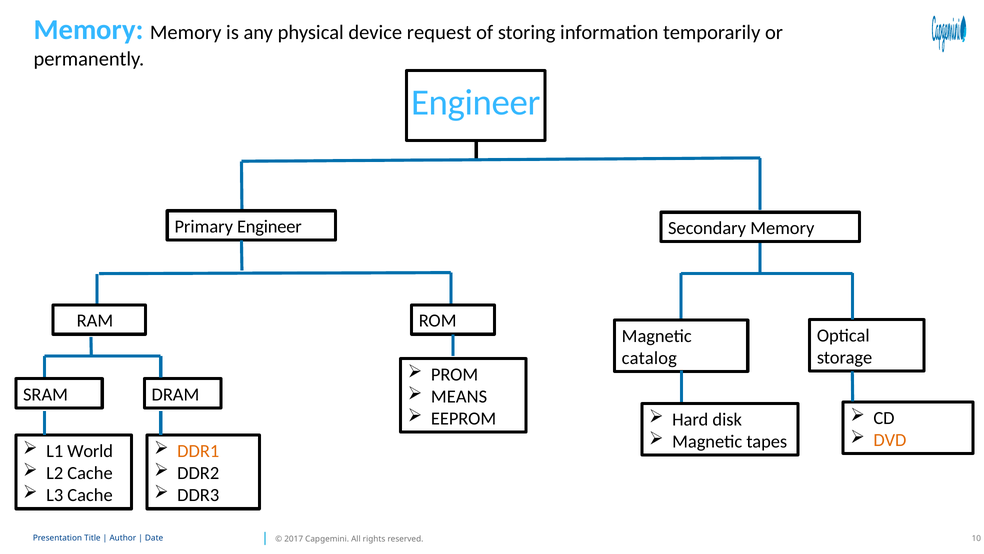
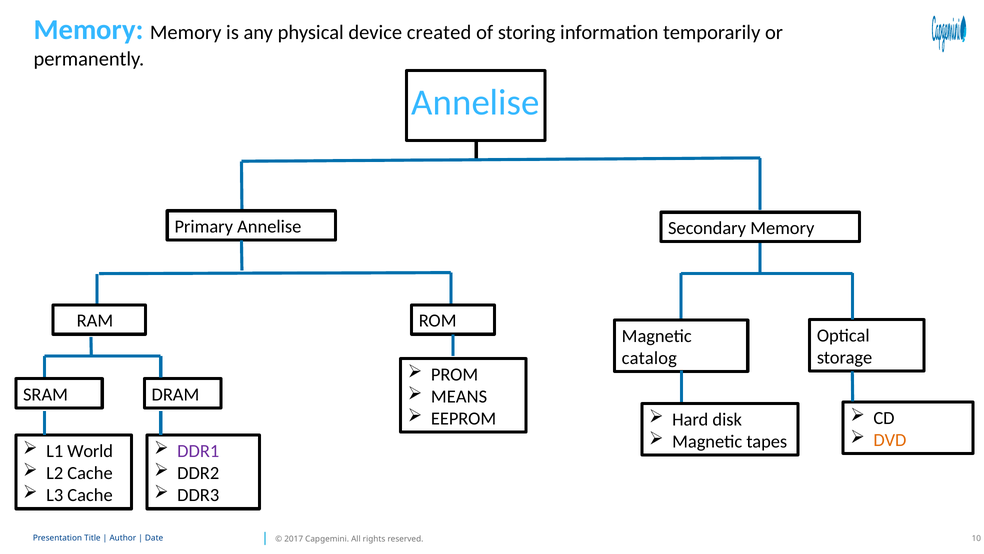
request: request -> created
Engineer at (476, 102): Engineer -> Annelise
Primary Engineer: Engineer -> Annelise
DDR1 colour: orange -> purple
